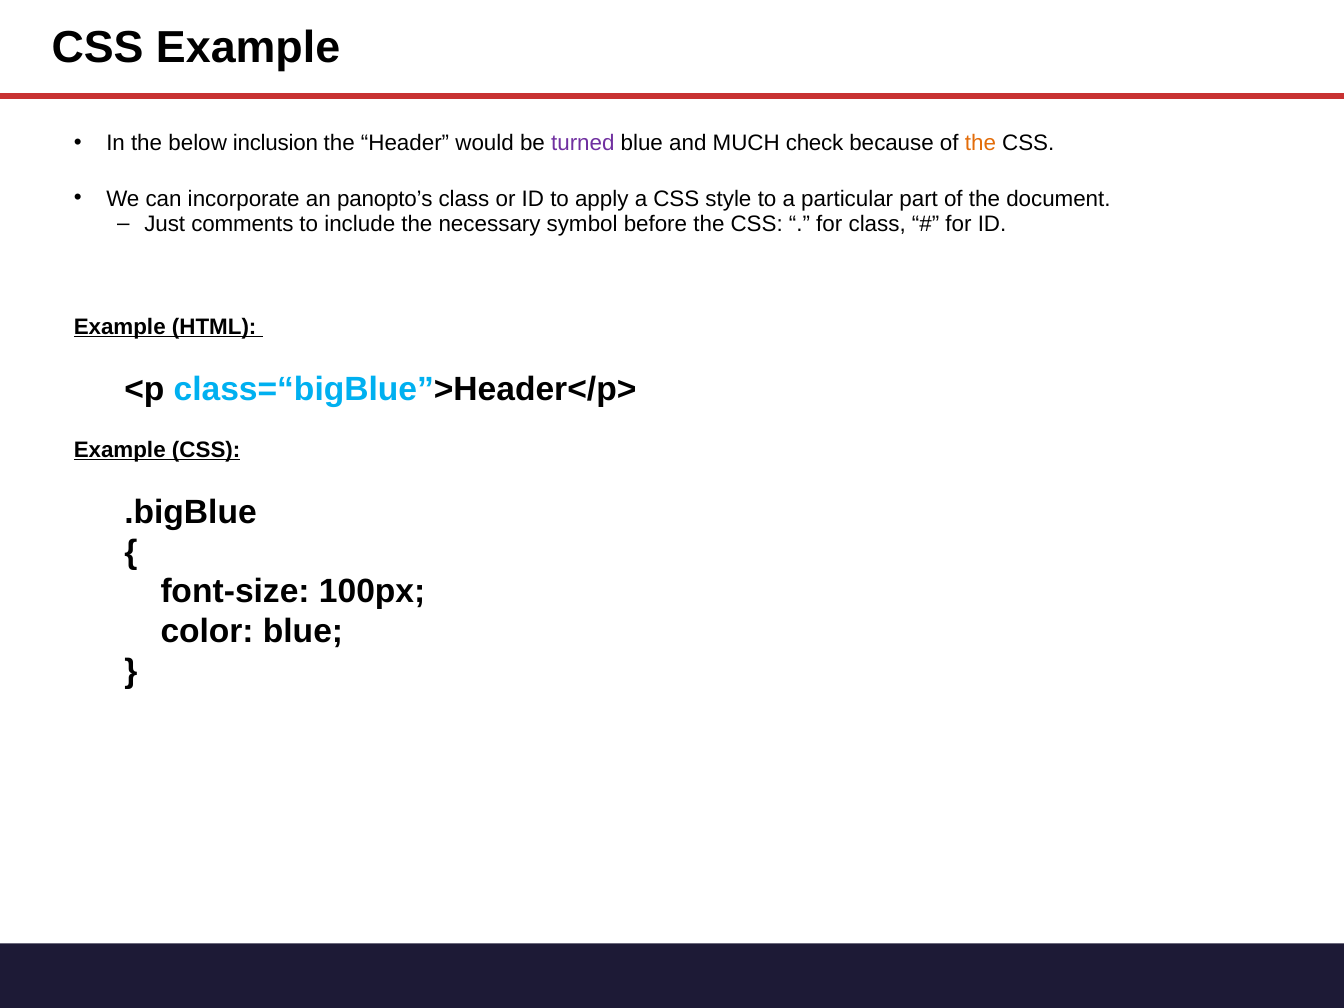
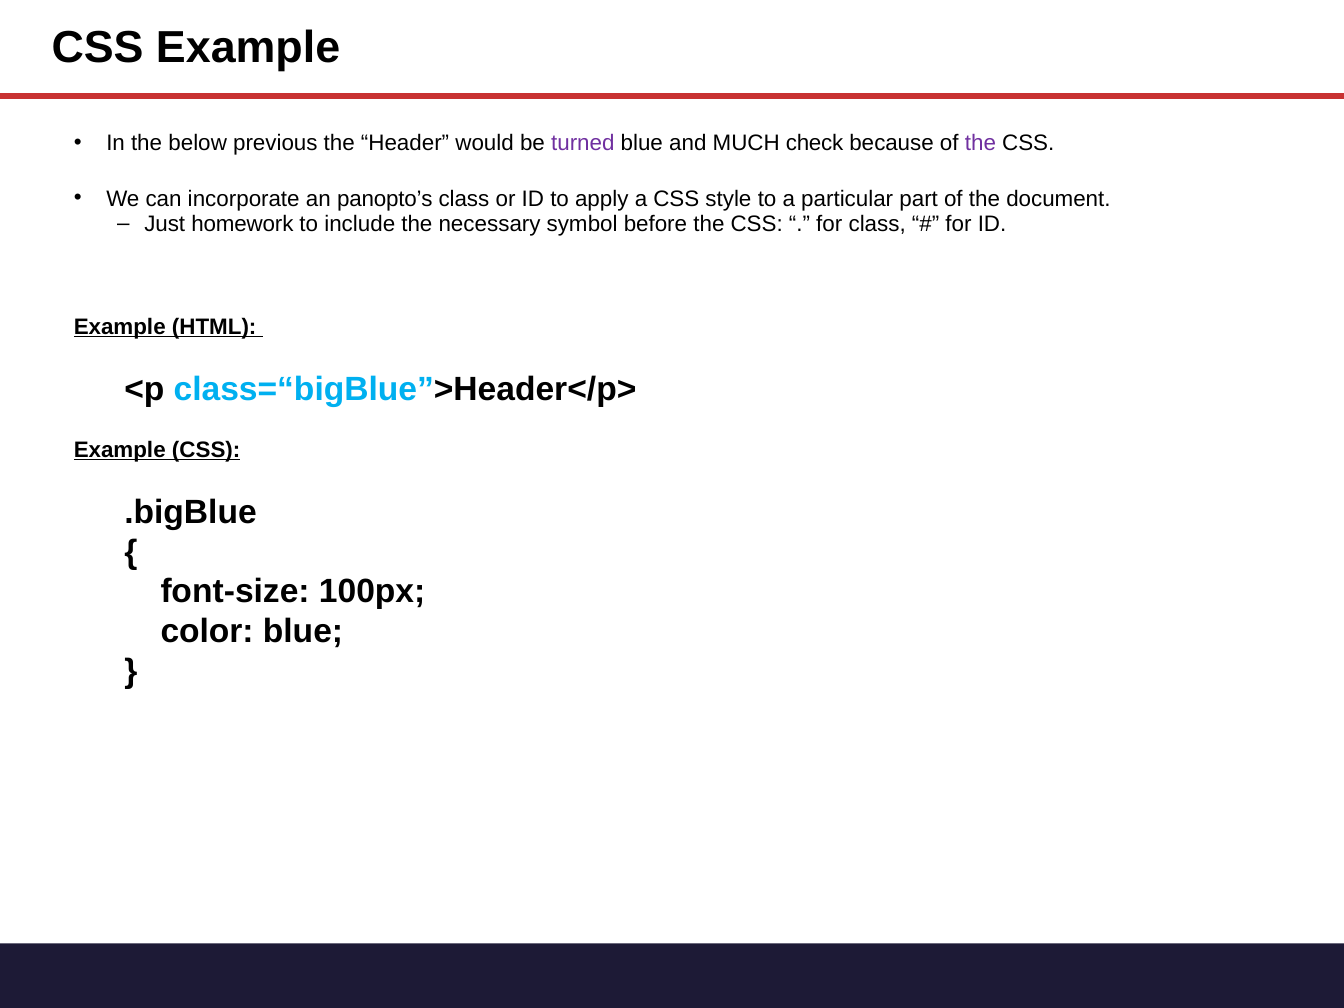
inclusion: inclusion -> previous
the at (980, 143) colour: orange -> purple
comments: comments -> homework
